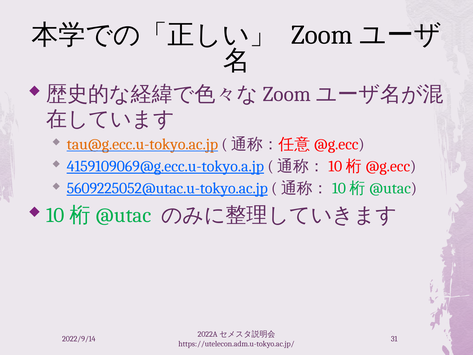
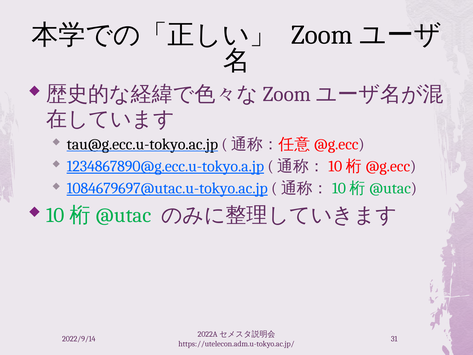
tau@g.ecc.u-tokyo.ac.jp colour: orange -> black
4159109069@g.ecc.u-tokyo.a.jp: 4159109069@g.ecc.u-tokyo.a.jp -> 1234867890@g.ecc.u-tokyo.a.jp
5609225052@utac.u-tokyo.ac.jp: 5609225052@utac.u-tokyo.ac.jp -> 1084679697@utac.u-tokyo.ac.jp
